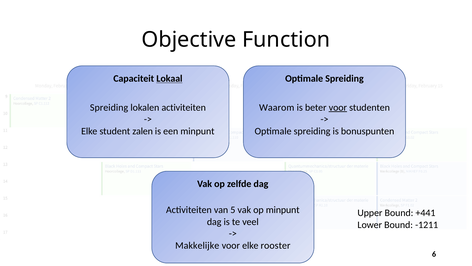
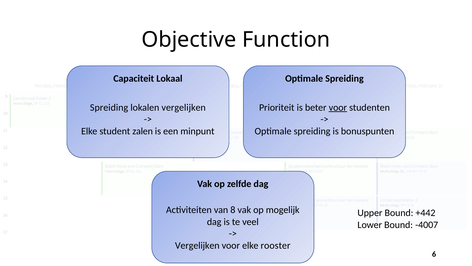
Lokaal underline: present -> none
lokalen activiteiten: activiteiten -> vergelijken
Waarom: Waarom -> Prioriteit
5: 5 -> 8
op minpunt: minpunt -> mogelijk
+441: +441 -> +442
-1211: -1211 -> -4007
Makkelijke at (197, 245): Makkelijke -> Vergelijken
